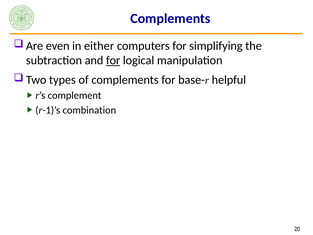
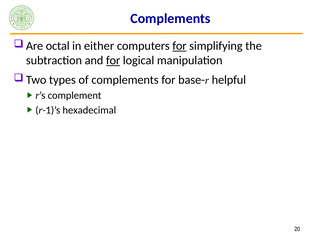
even: even -> octal
for at (179, 46) underline: none -> present
combination: combination -> hexadecimal
